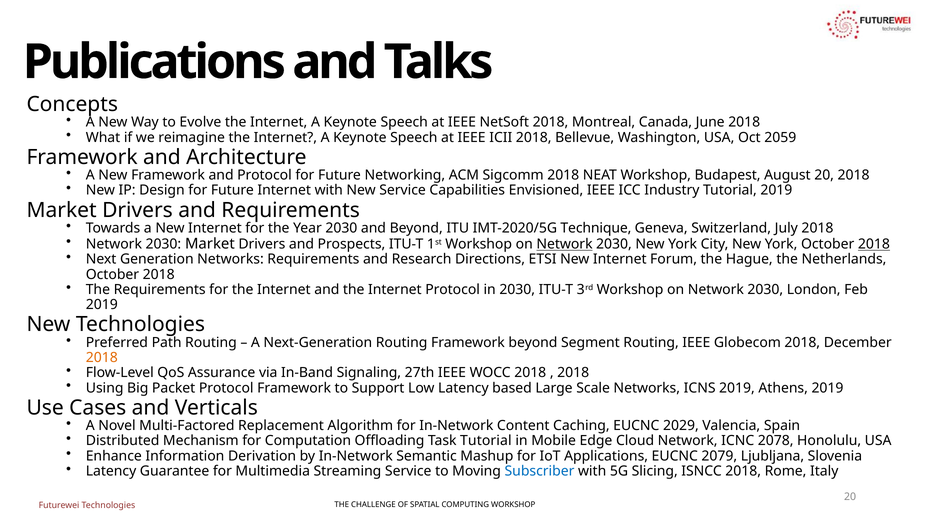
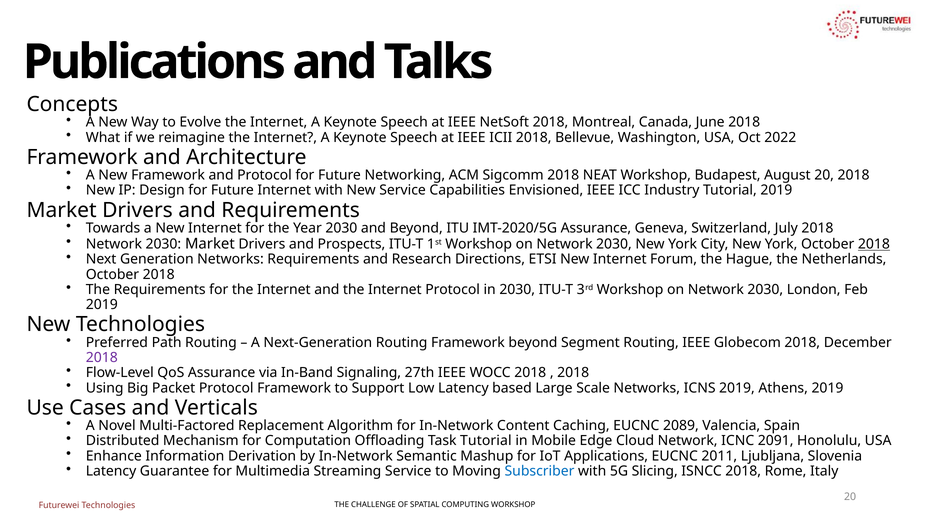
2059: 2059 -> 2022
IMT-2020/5G Technique: Technique -> Assurance
Network at (565, 244) underline: present -> none
2018 at (102, 358) colour: orange -> purple
2029: 2029 -> 2089
2078: 2078 -> 2091
2079: 2079 -> 2011
